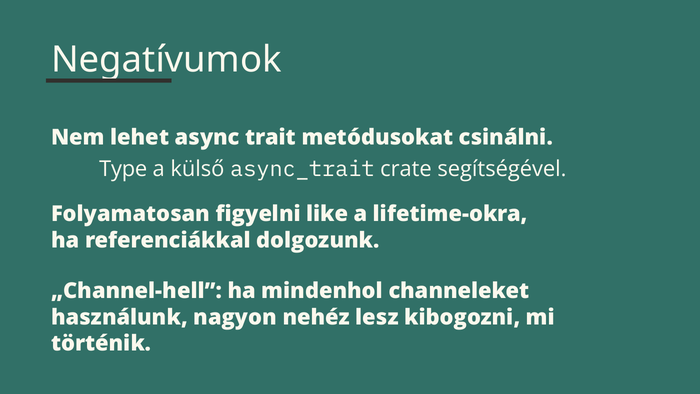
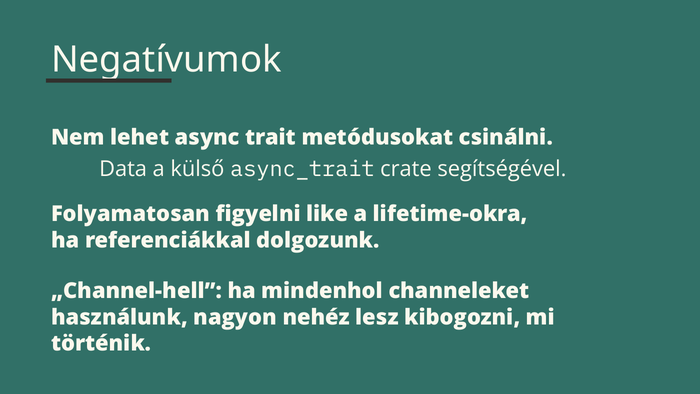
Type: Type -> Data
